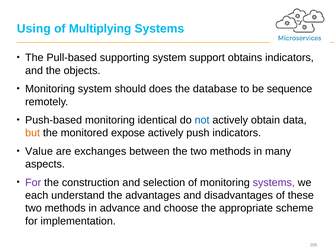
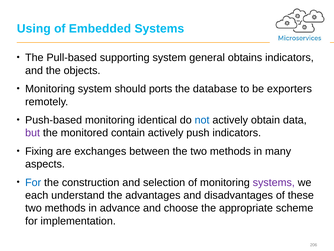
Multiplying: Multiplying -> Embedded
support: support -> general
does: does -> ports
sequence: sequence -> exporters
but colour: orange -> purple
expose: expose -> contain
Value: Value -> Fixing
For at (33, 182) colour: purple -> blue
